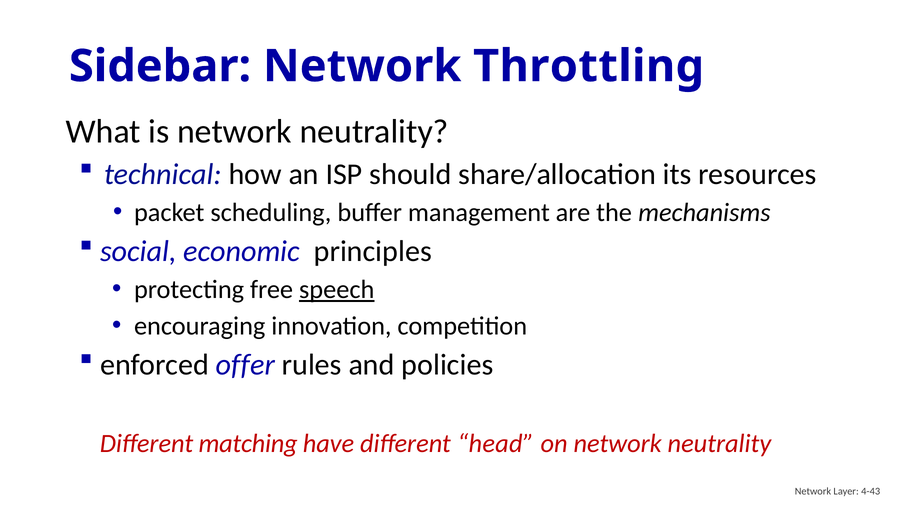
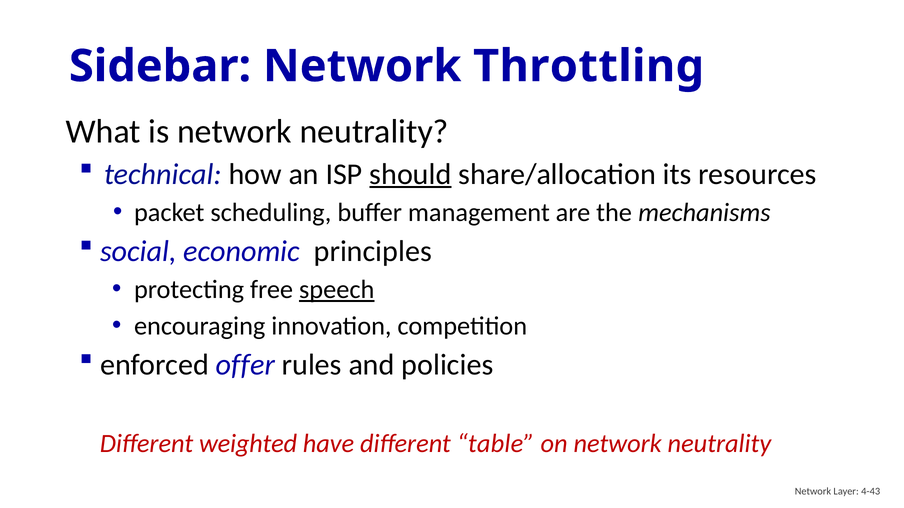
should underline: none -> present
matching: matching -> weighted
head: head -> table
